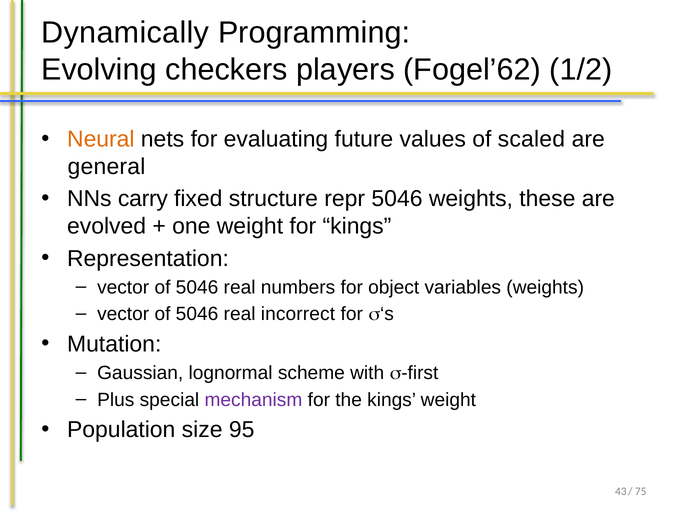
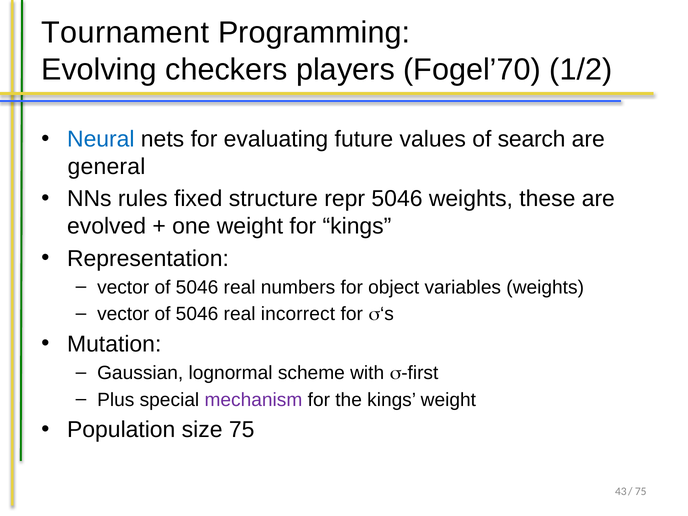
Dynamically: Dynamically -> Tournament
Fogel’62: Fogel’62 -> Fogel’70
Neural colour: orange -> blue
scaled: scaled -> search
carry: carry -> rules
size 95: 95 -> 75
